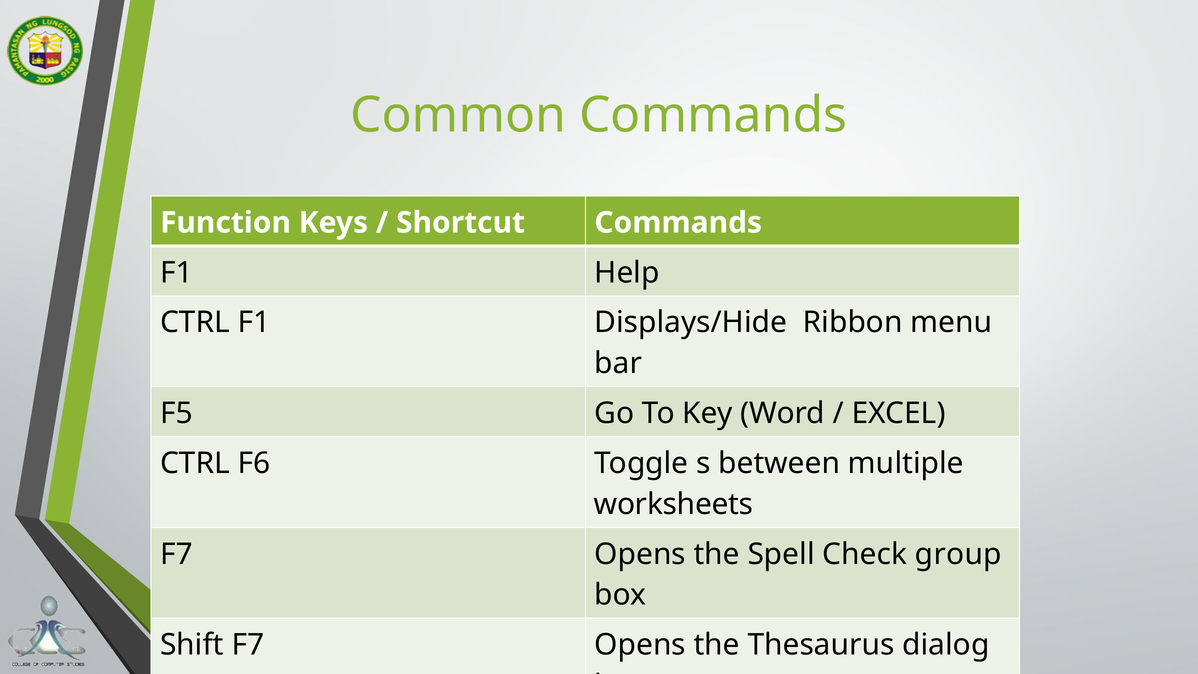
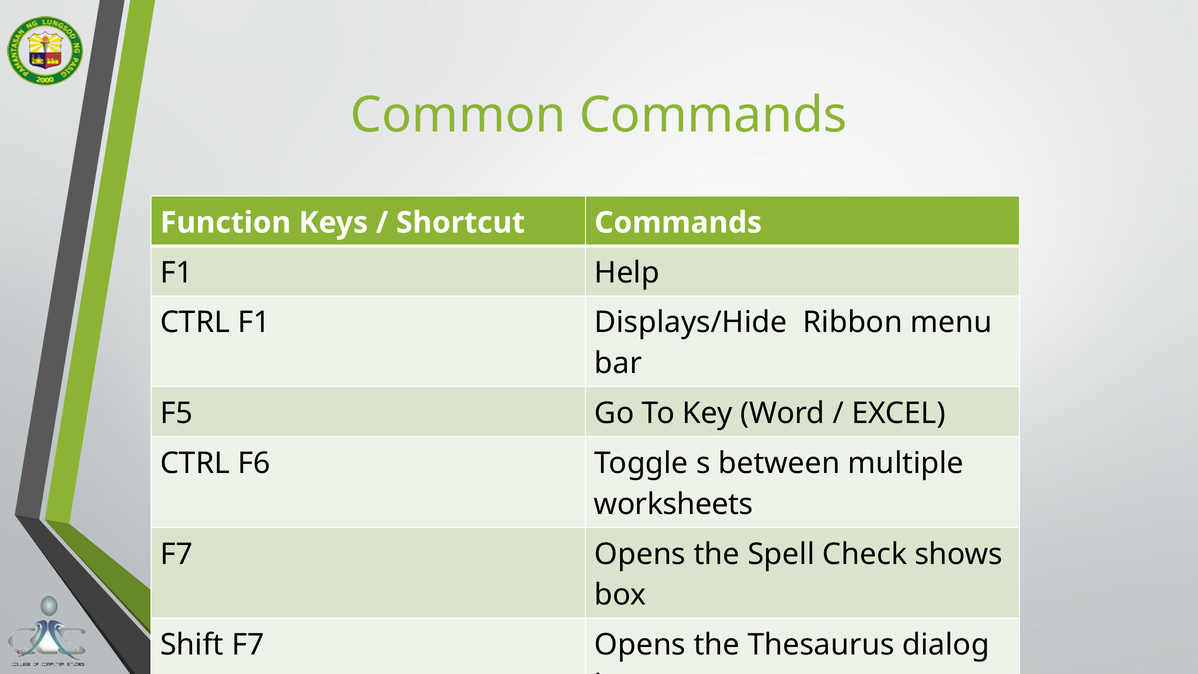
group: group -> shows
